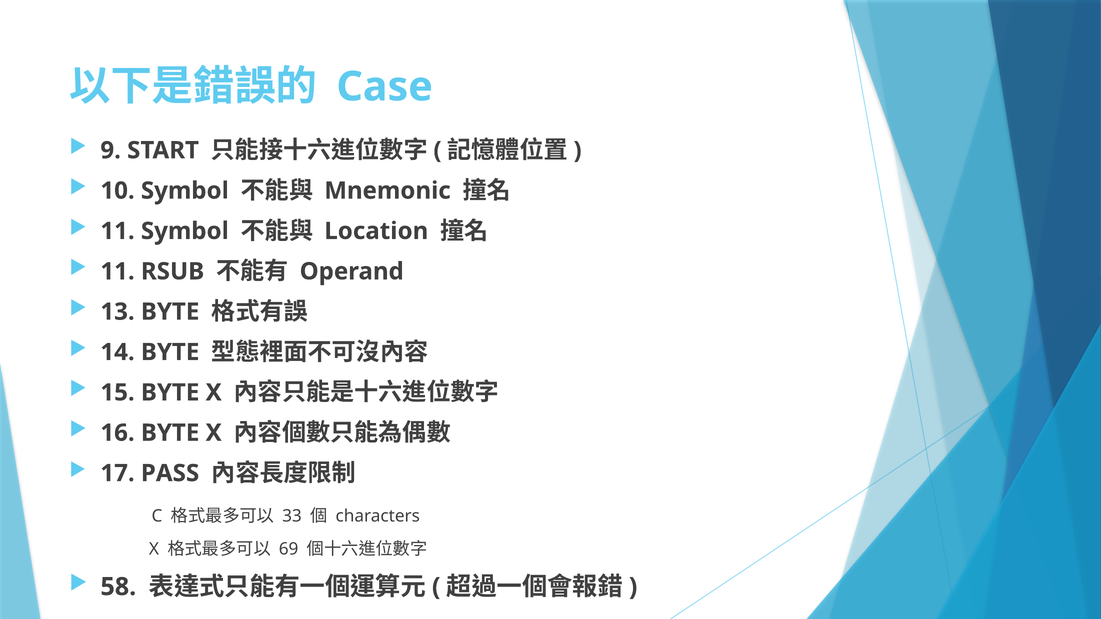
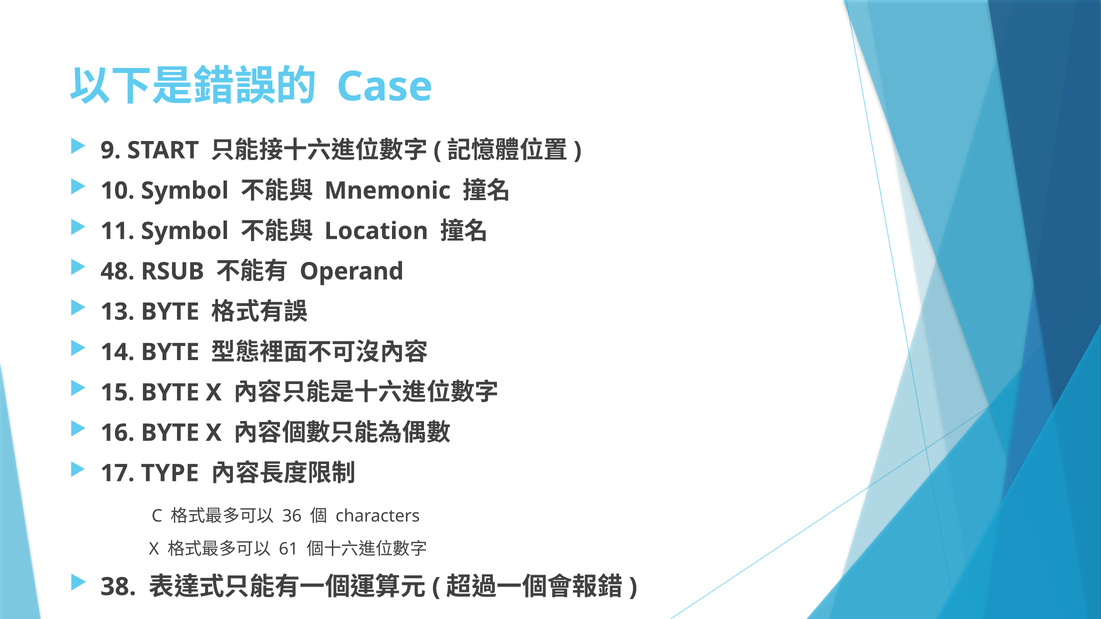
11 at (118, 272): 11 -> 48
PASS: PASS -> TYPE
33: 33 -> 36
69: 69 -> 61
58: 58 -> 38
